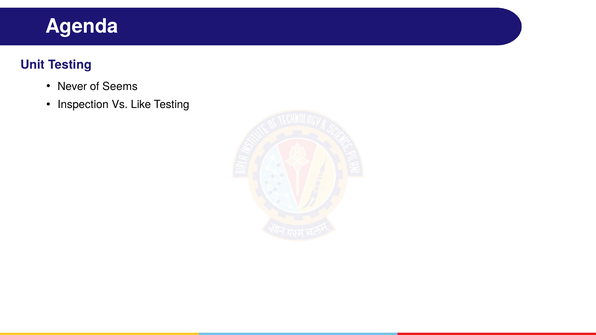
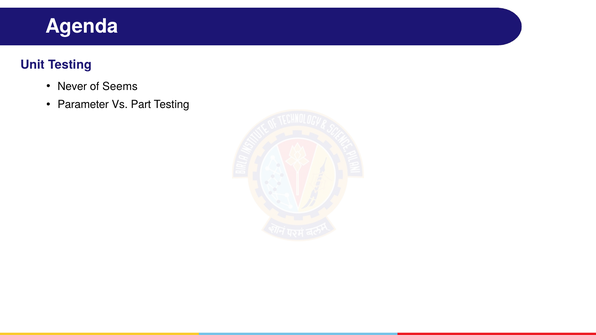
Inspection: Inspection -> Parameter
Like: Like -> Part
